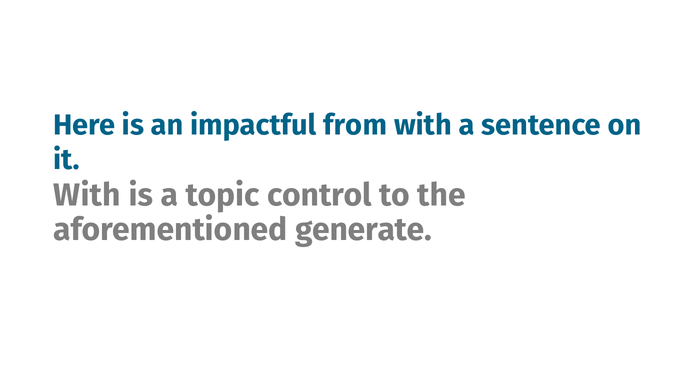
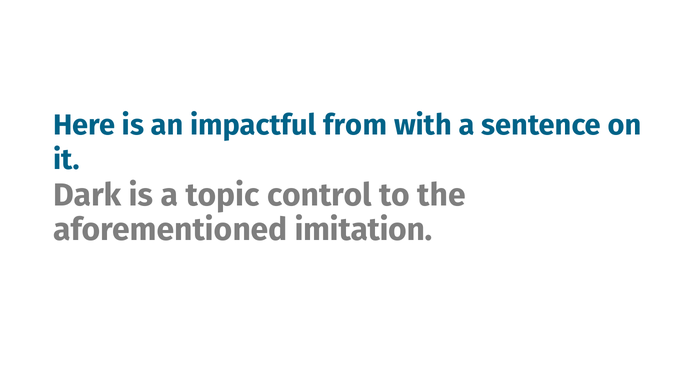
With at (87, 196): With -> Dark
generate: generate -> imitation
